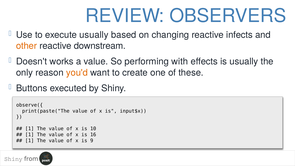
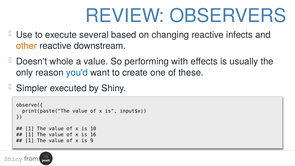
execute usually: usually -> several
works: works -> whole
you'd colour: orange -> blue
Buttons: Buttons -> Simpler
